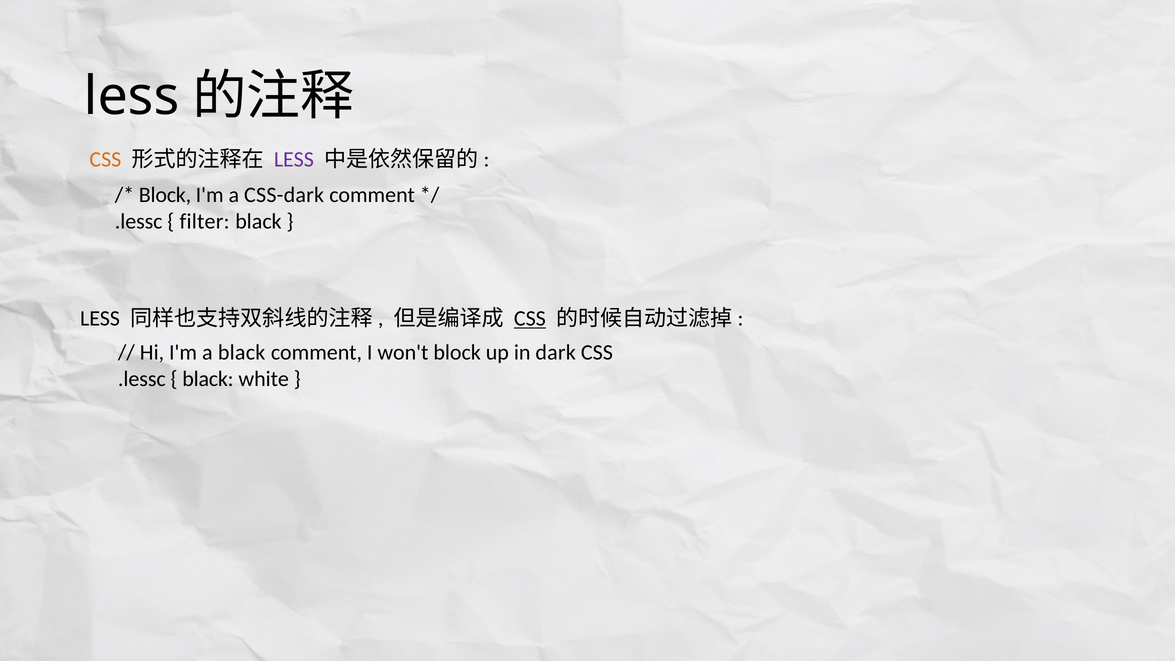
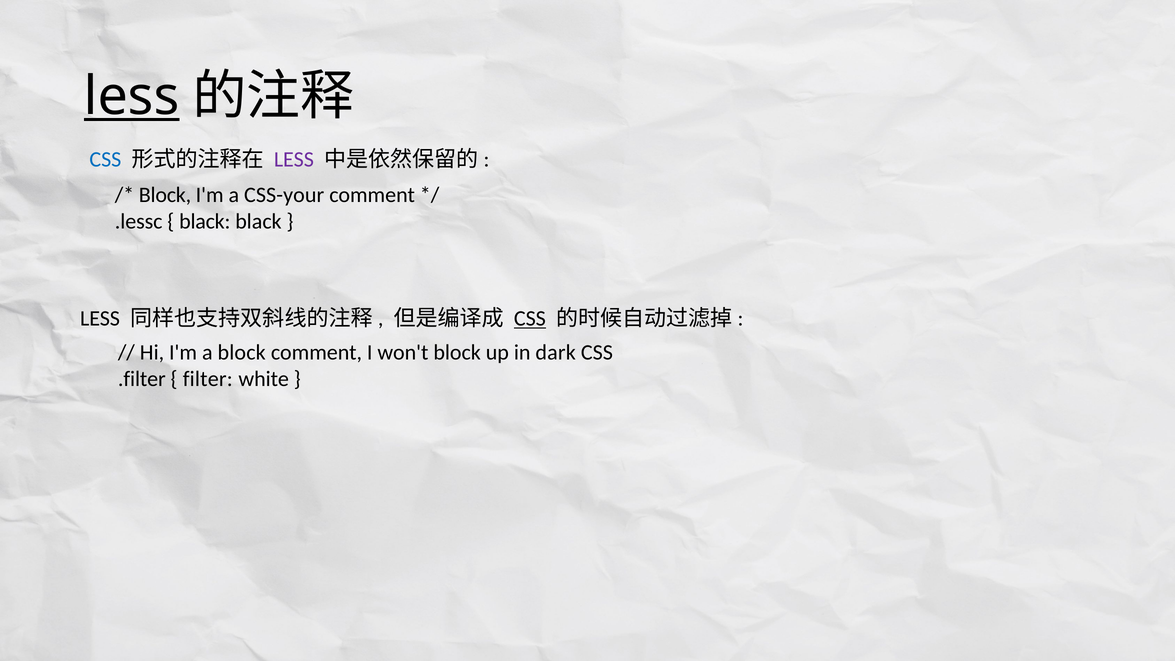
less at (132, 96) underline: none -> present
CSS at (105, 159) colour: orange -> blue
CSS-dark: CSS-dark -> CSS-your
filter at (205, 221): filter -> black
a black: black -> block
.lessc at (142, 379): .lessc -> .filter
black at (208, 379): black -> filter
